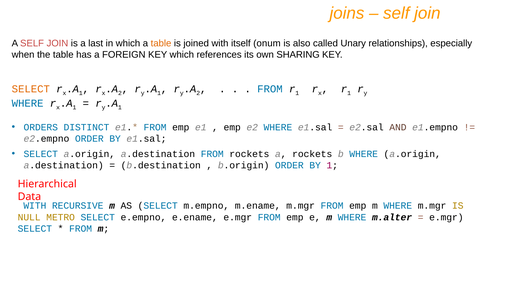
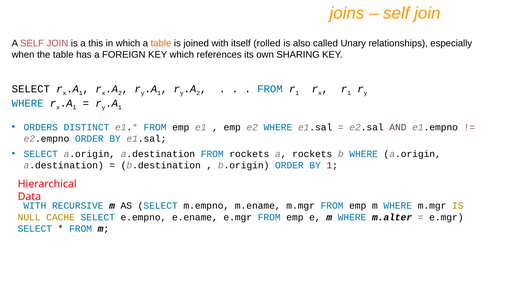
last: last -> this
onum: onum -> rolled
SELECT at (31, 89) colour: orange -> black
METRO: METRO -> CACHE
